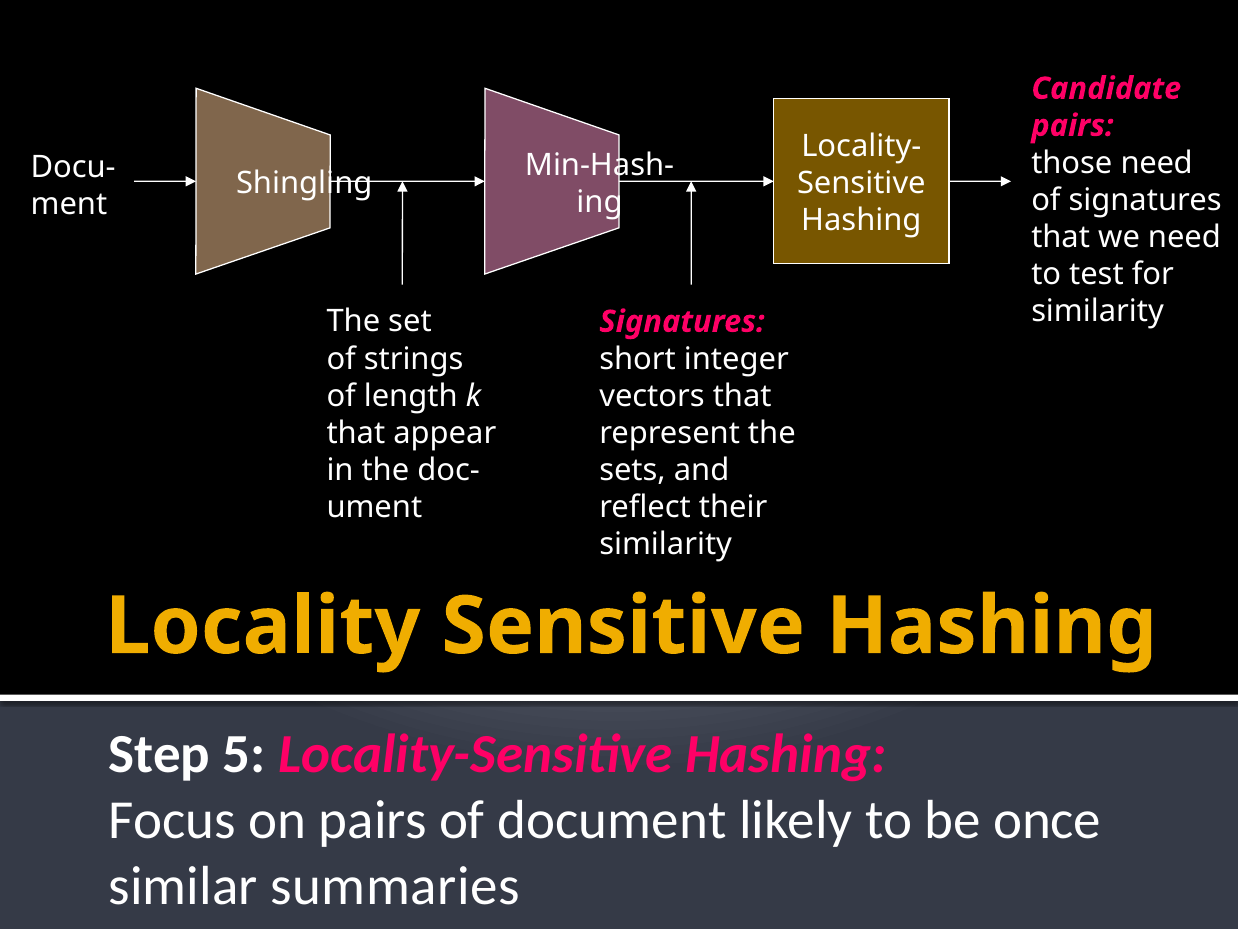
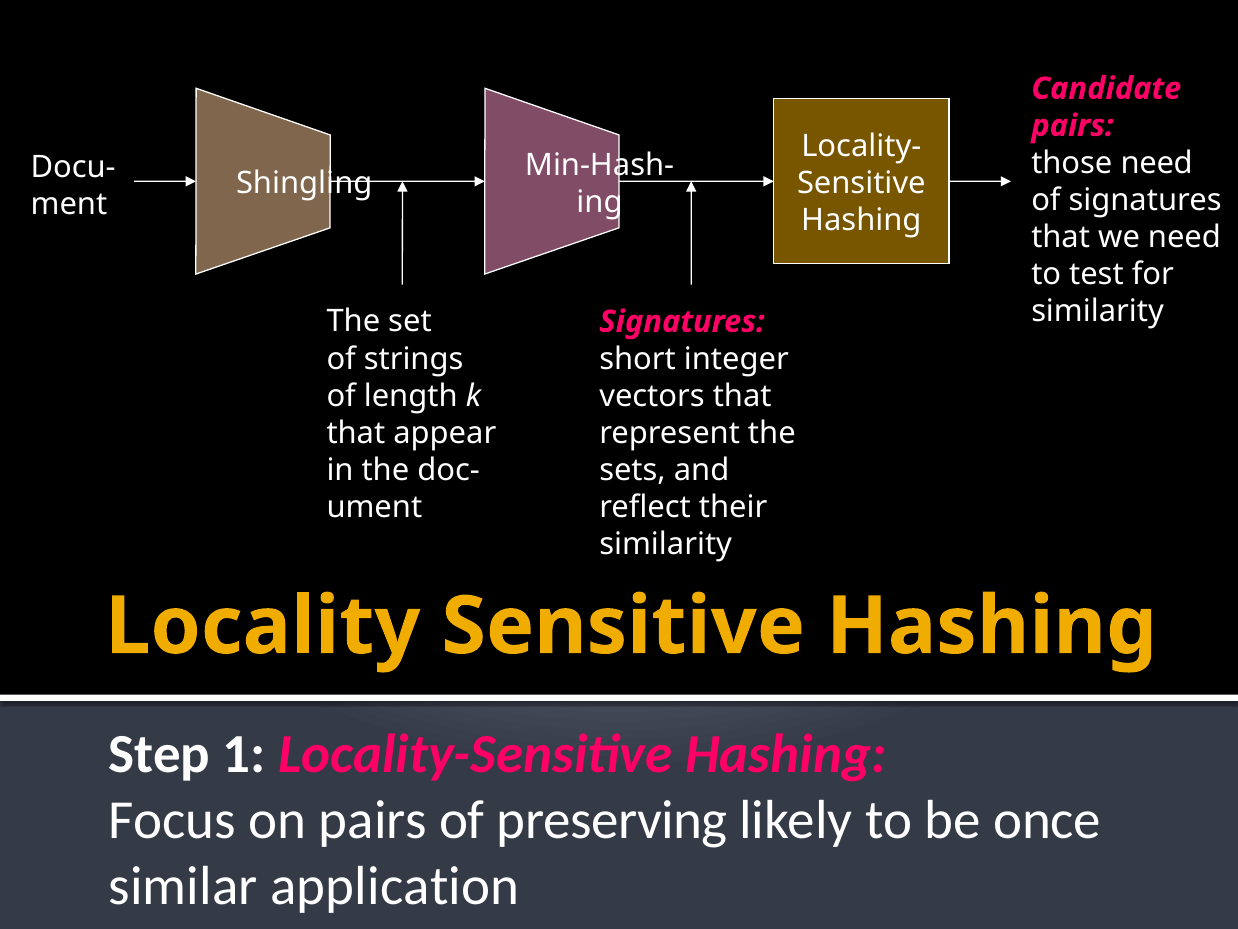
5: 5 -> 1
document: document -> preserving
summaries: summaries -> application
